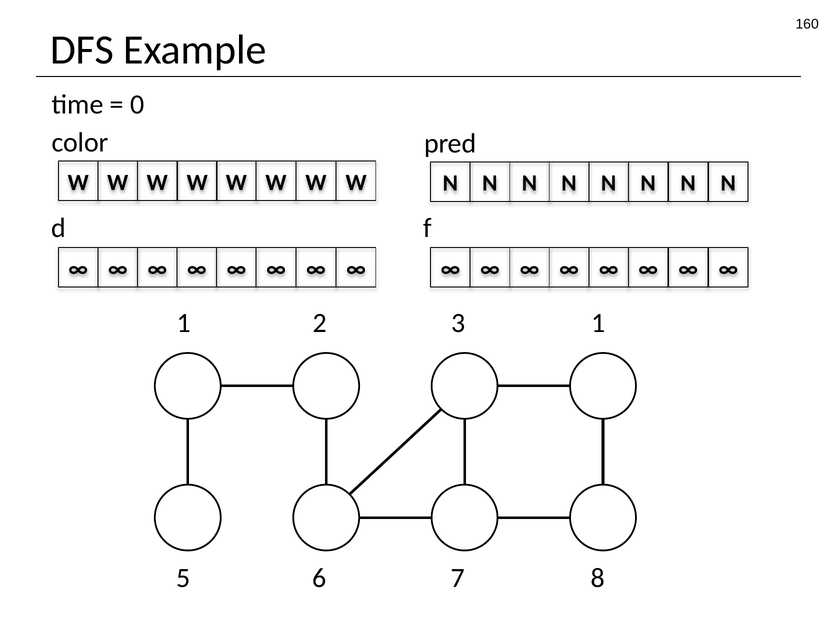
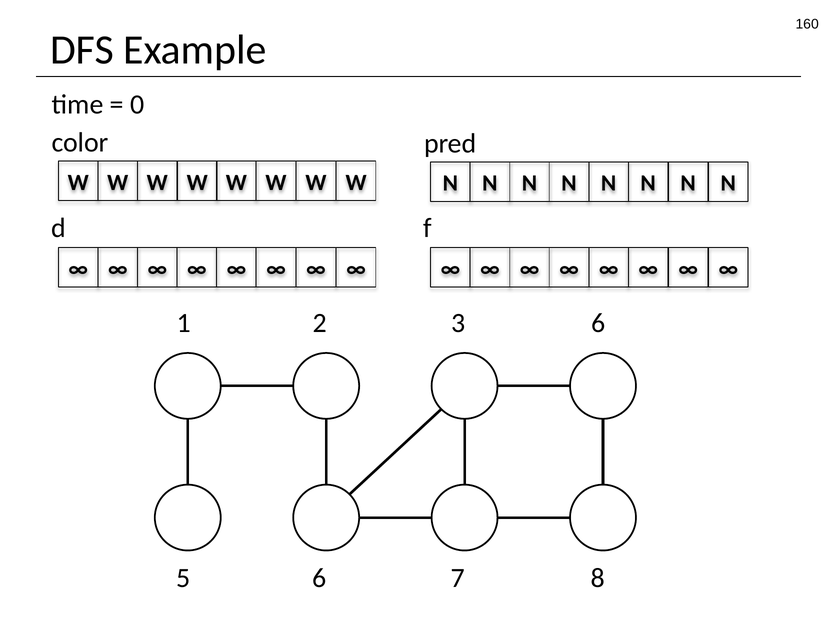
3 1: 1 -> 6
